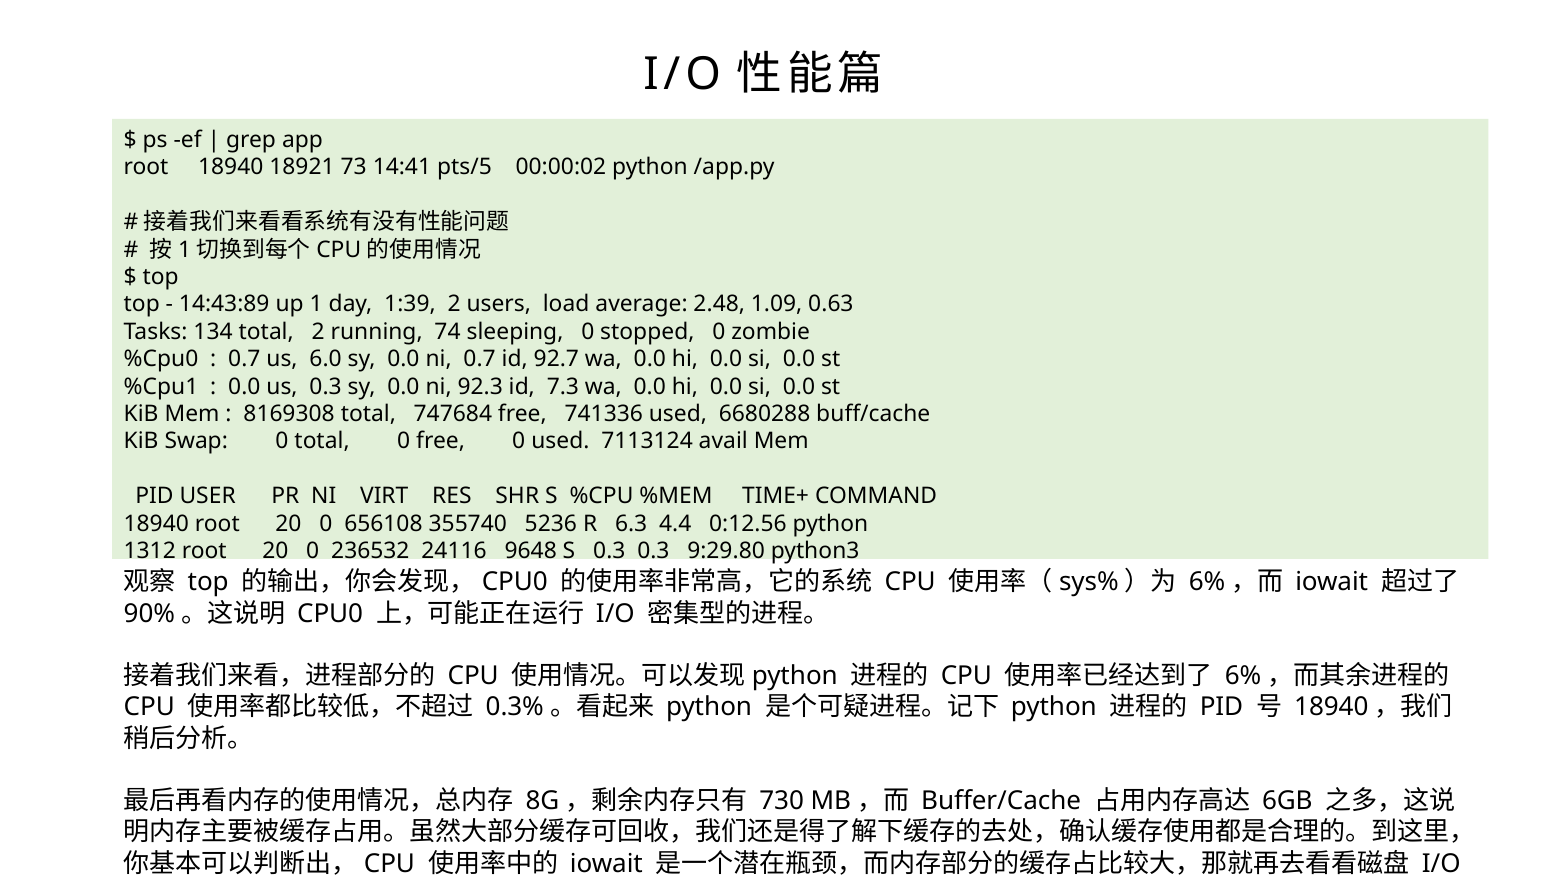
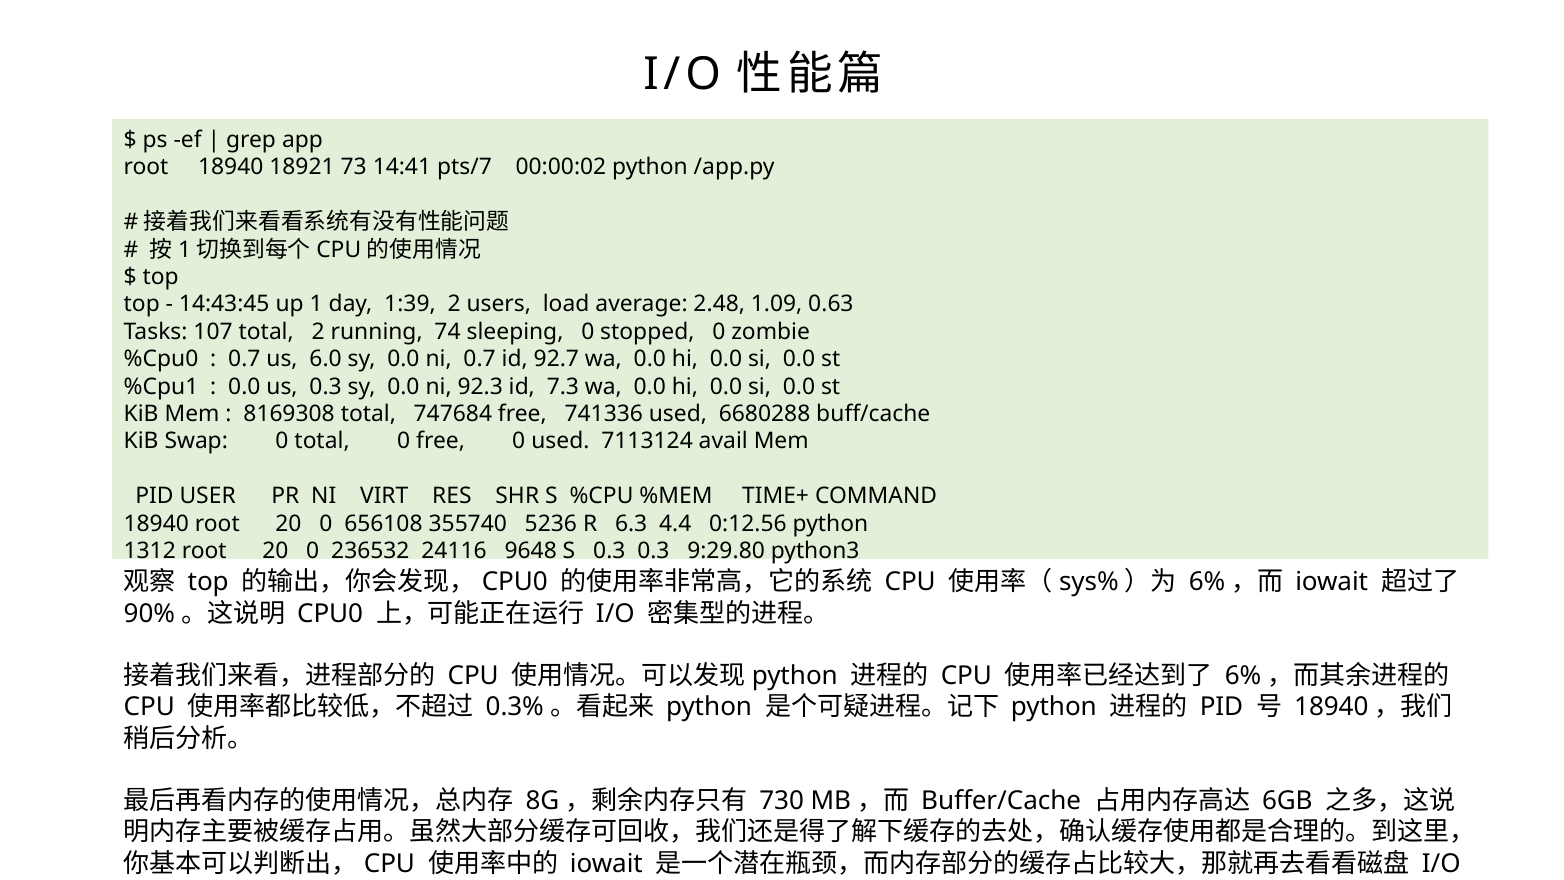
pts/5: pts/5 -> pts/7
14:43:89: 14:43:89 -> 14:43:45
134: 134 -> 107
